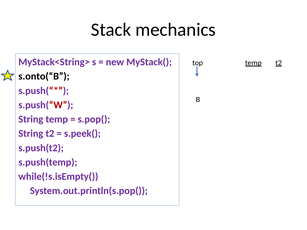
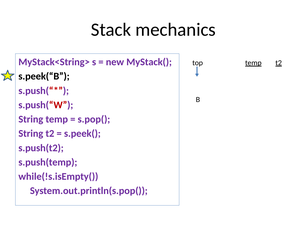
s.onto(“B: s.onto(“B -> s.peek(“B
